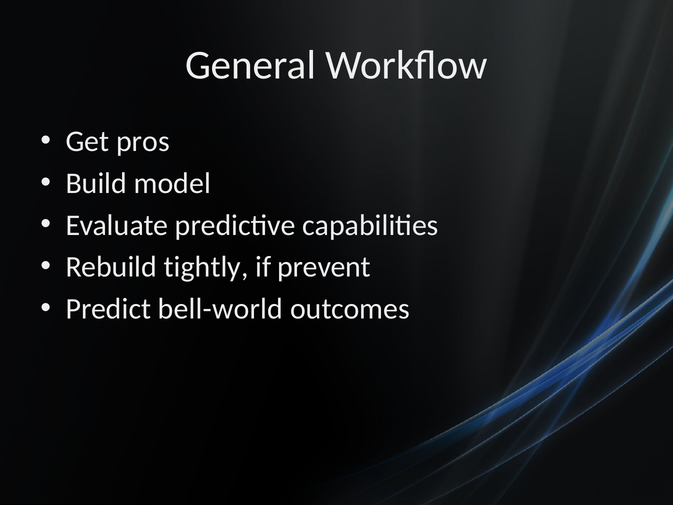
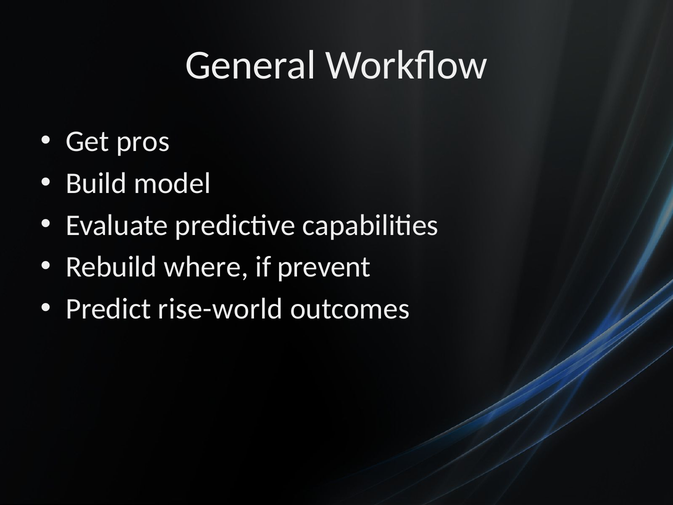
tightly: tightly -> where
bell-world: bell-world -> rise-world
